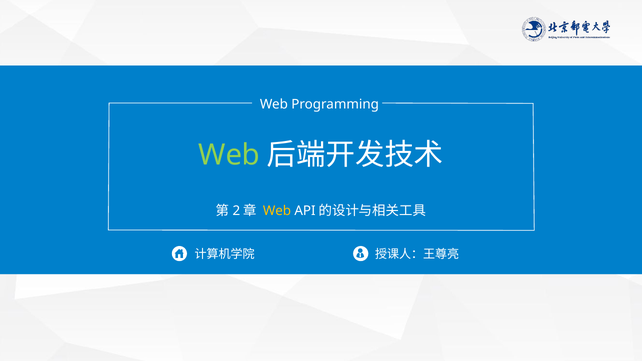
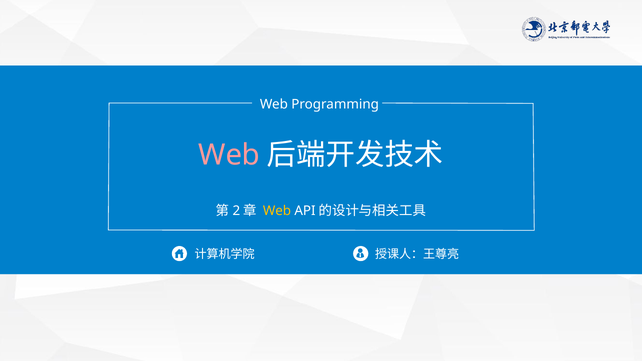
Web at (229, 155) colour: light green -> pink
